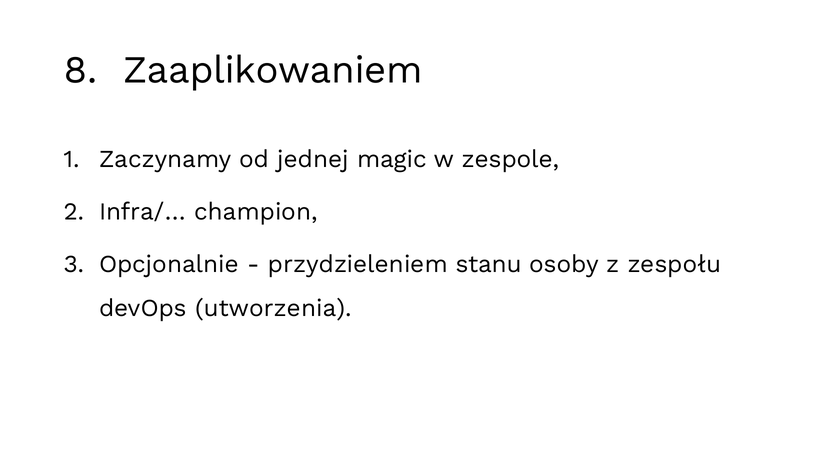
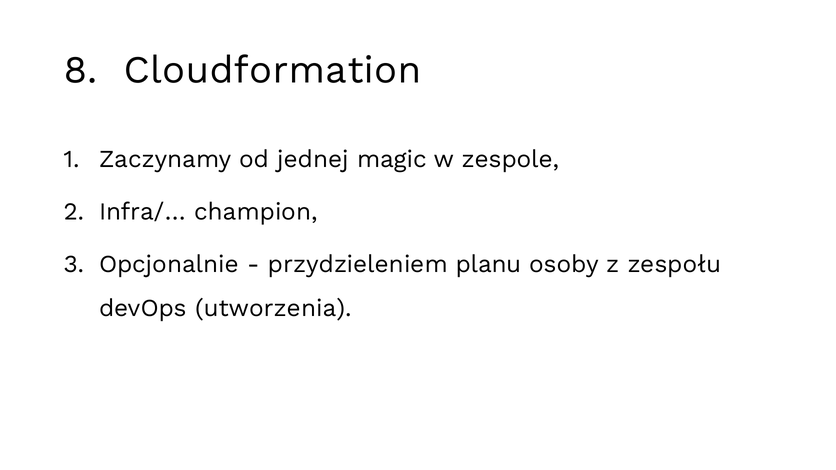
Zaaplikowaniem: Zaaplikowaniem -> Cloudformation
stanu: stanu -> planu
